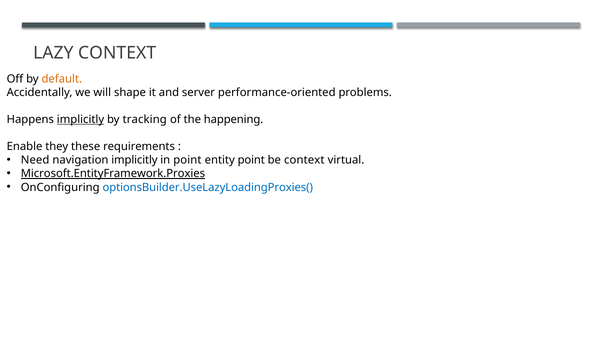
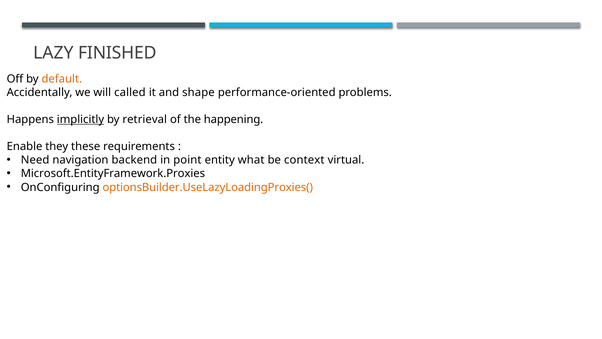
LAZY CONTEXT: CONTEXT -> FINISHED
shape: shape -> called
server: server -> shape
tracking: tracking -> retrieval
navigation implicitly: implicitly -> backend
entity point: point -> what
Microsoft.EntityFramework.Proxies underline: present -> none
optionsBuilder.UseLazyLoadingProxies( colour: blue -> orange
